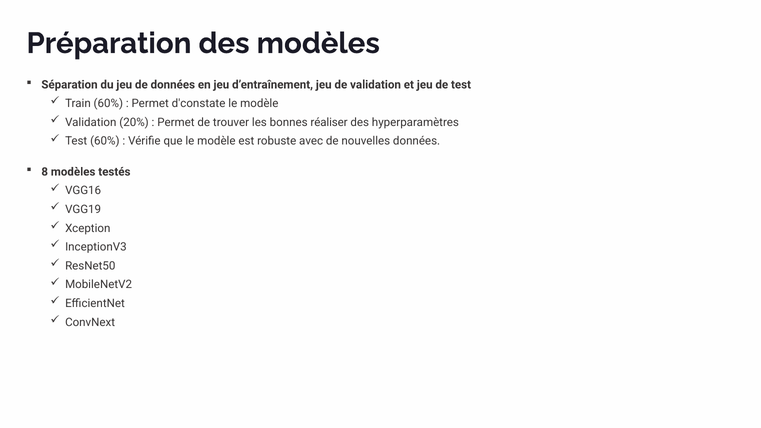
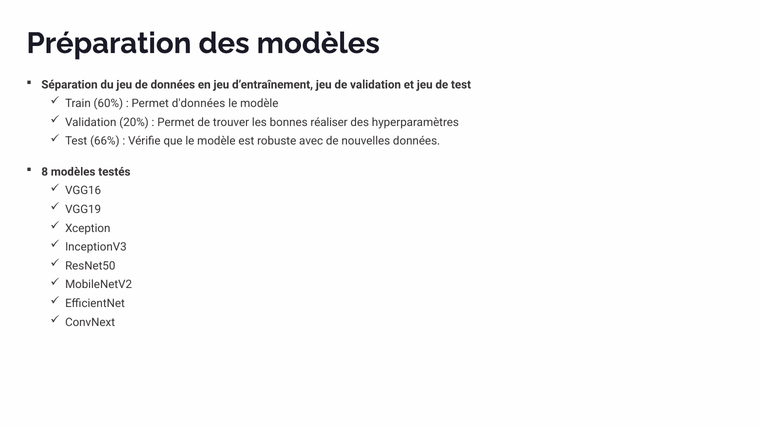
d'constate: d'constate -> d'données
Test 60%: 60% -> 66%
